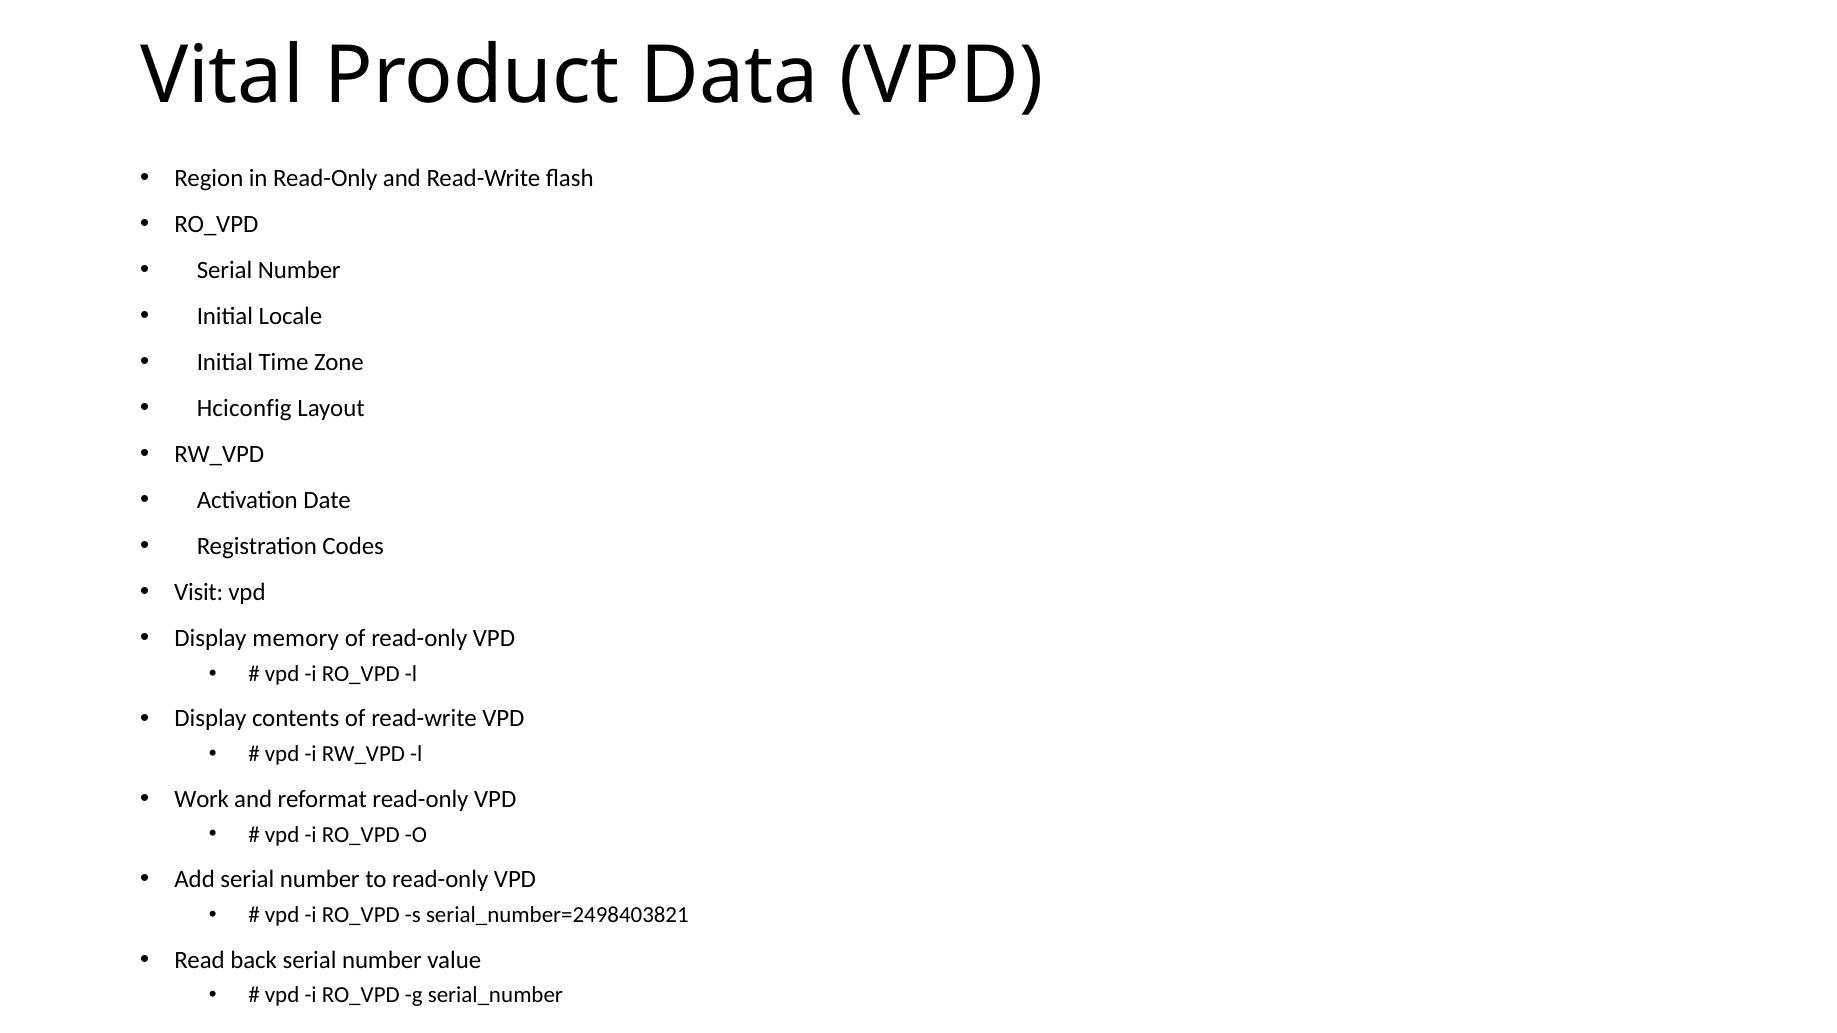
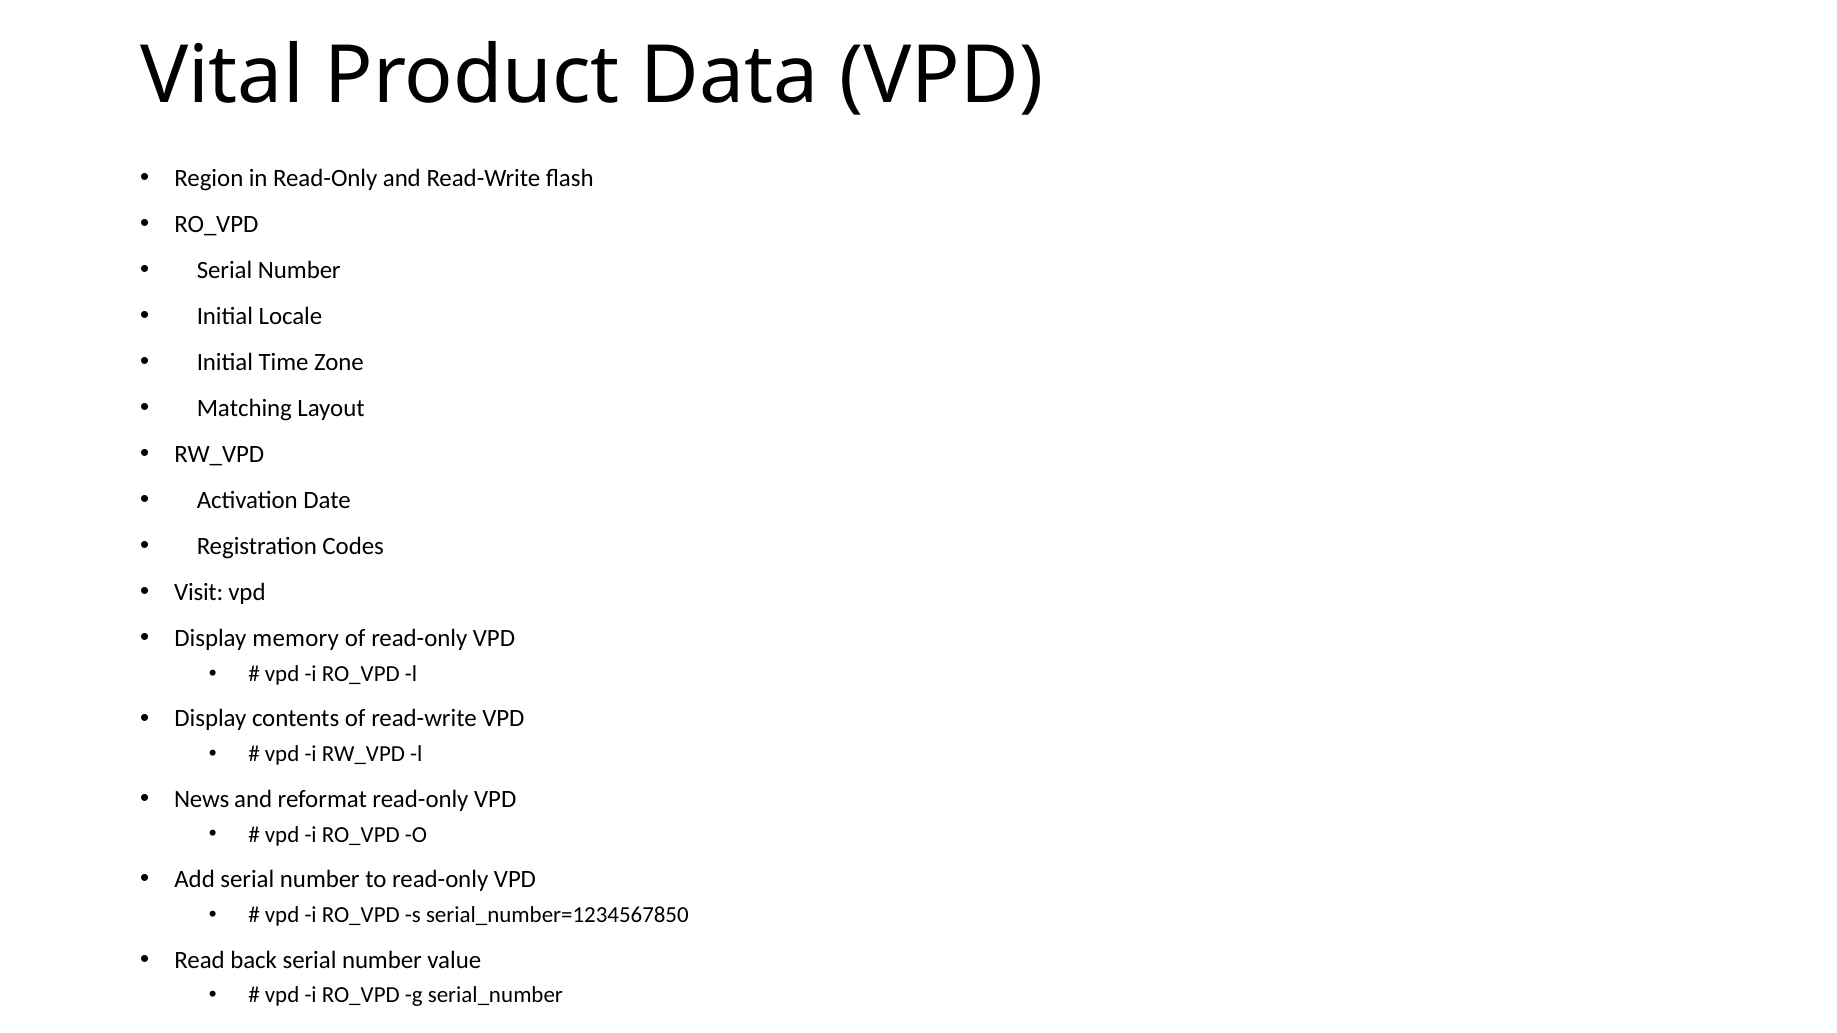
Hciconfig: Hciconfig -> Matching
Work: Work -> News
serial_number=2498403821: serial_number=2498403821 -> serial_number=1234567850
